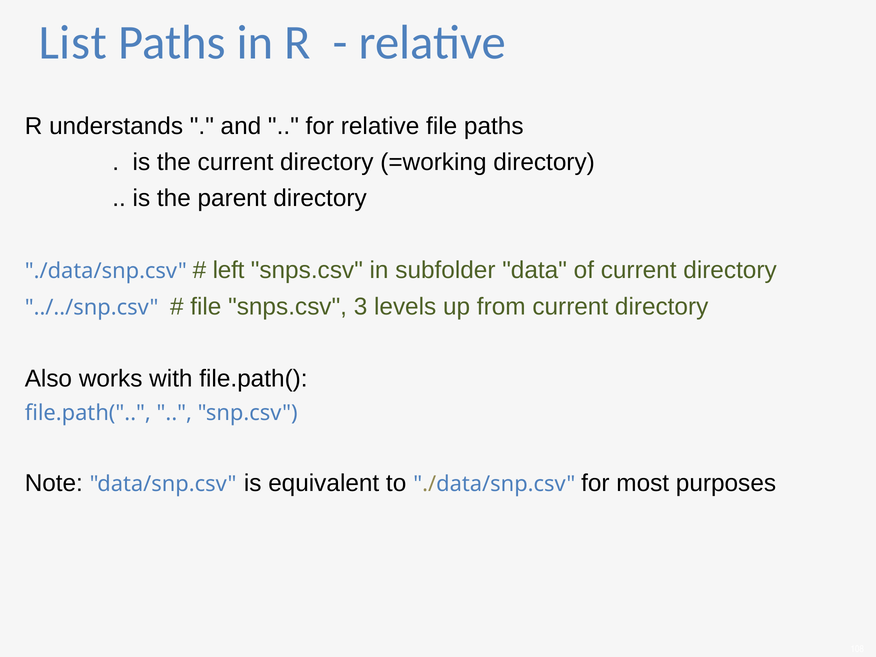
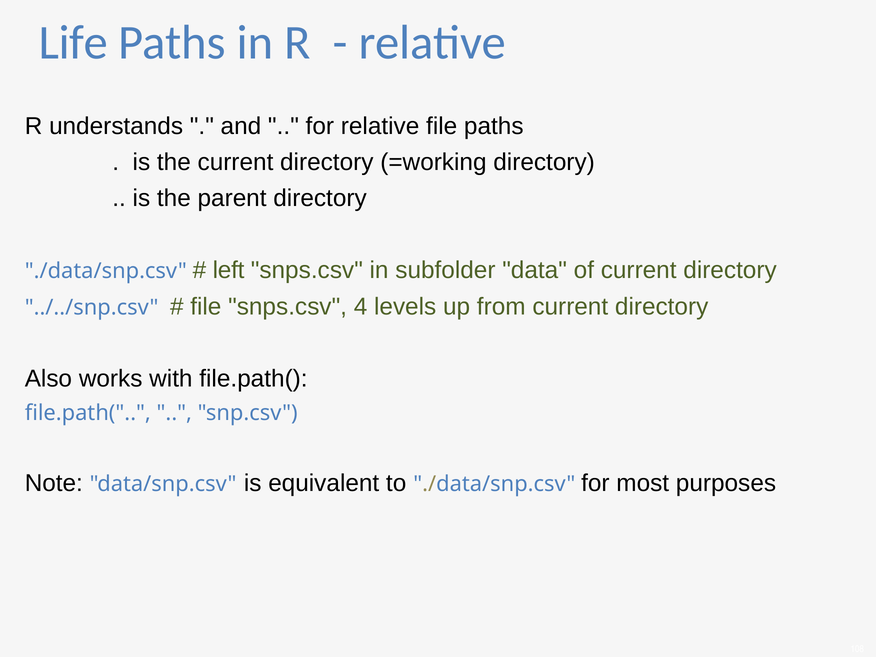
List: List -> Life
3: 3 -> 4
